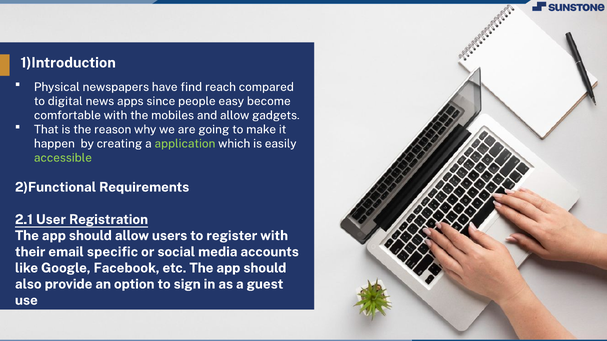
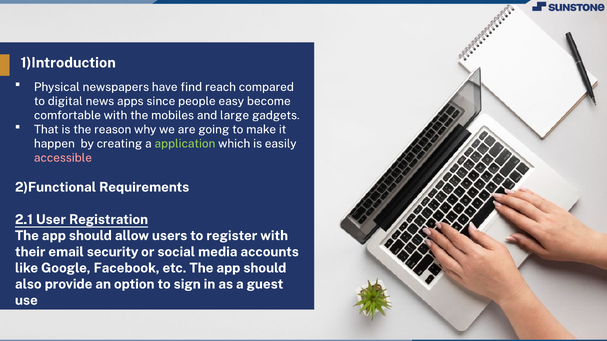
and allow: allow -> large
accessible colour: light green -> pink
specific: specific -> security
